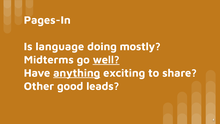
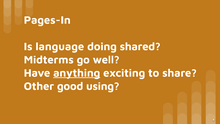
mostly: mostly -> shared
well underline: present -> none
leads: leads -> using
